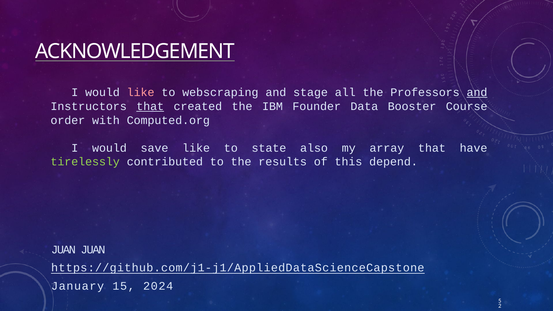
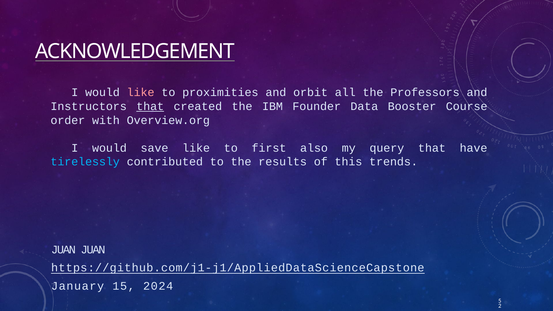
webscraping: webscraping -> proximities
stage: stage -> orbit
and at (477, 92) underline: present -> none
Computed.org: Computed.org -> Overview.org
state: state -> first
array: array -> query
tirelessly colour: light green -> light blue
depend: depend -> trends
